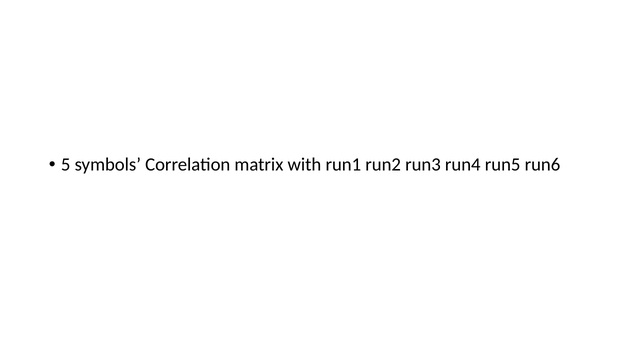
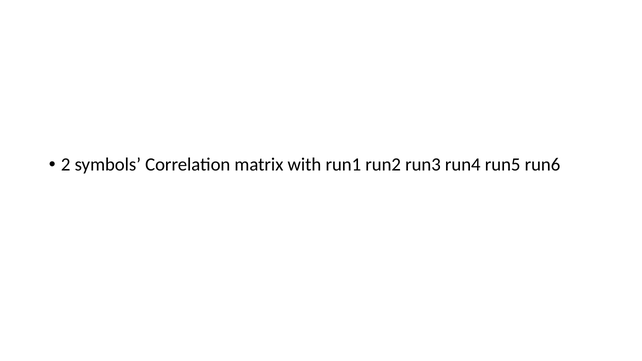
5: 5 -> 2
